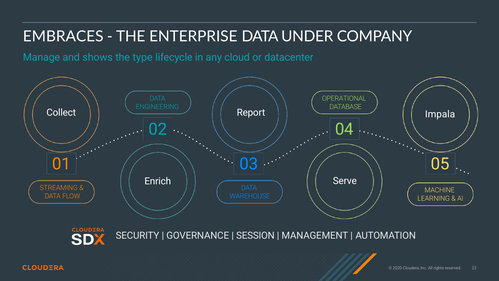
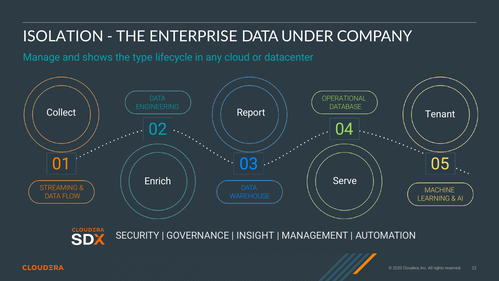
EMBRACES: EMBRACES -> ISOLATION
Impala: Impala -> Tenant
SESSION: SESSION -> INSIGHT
